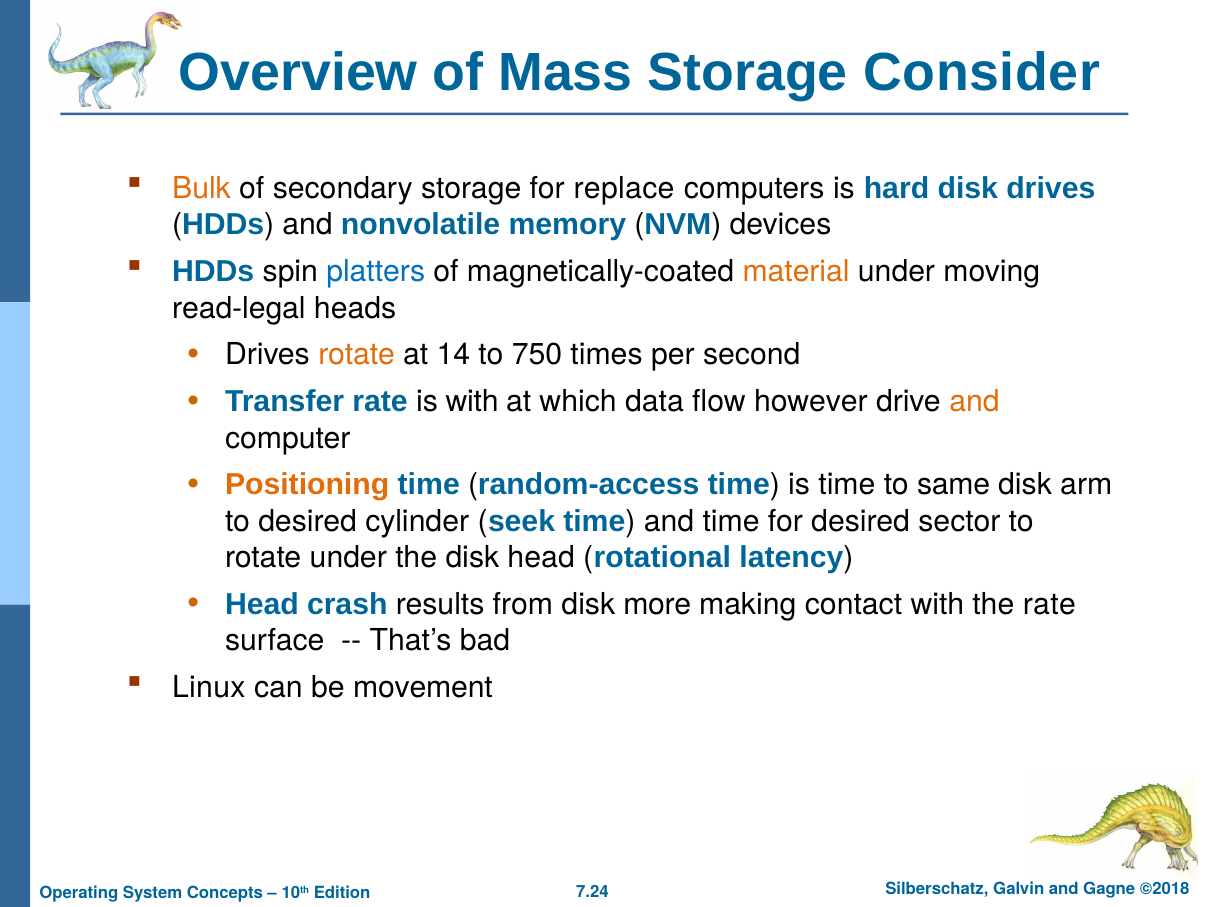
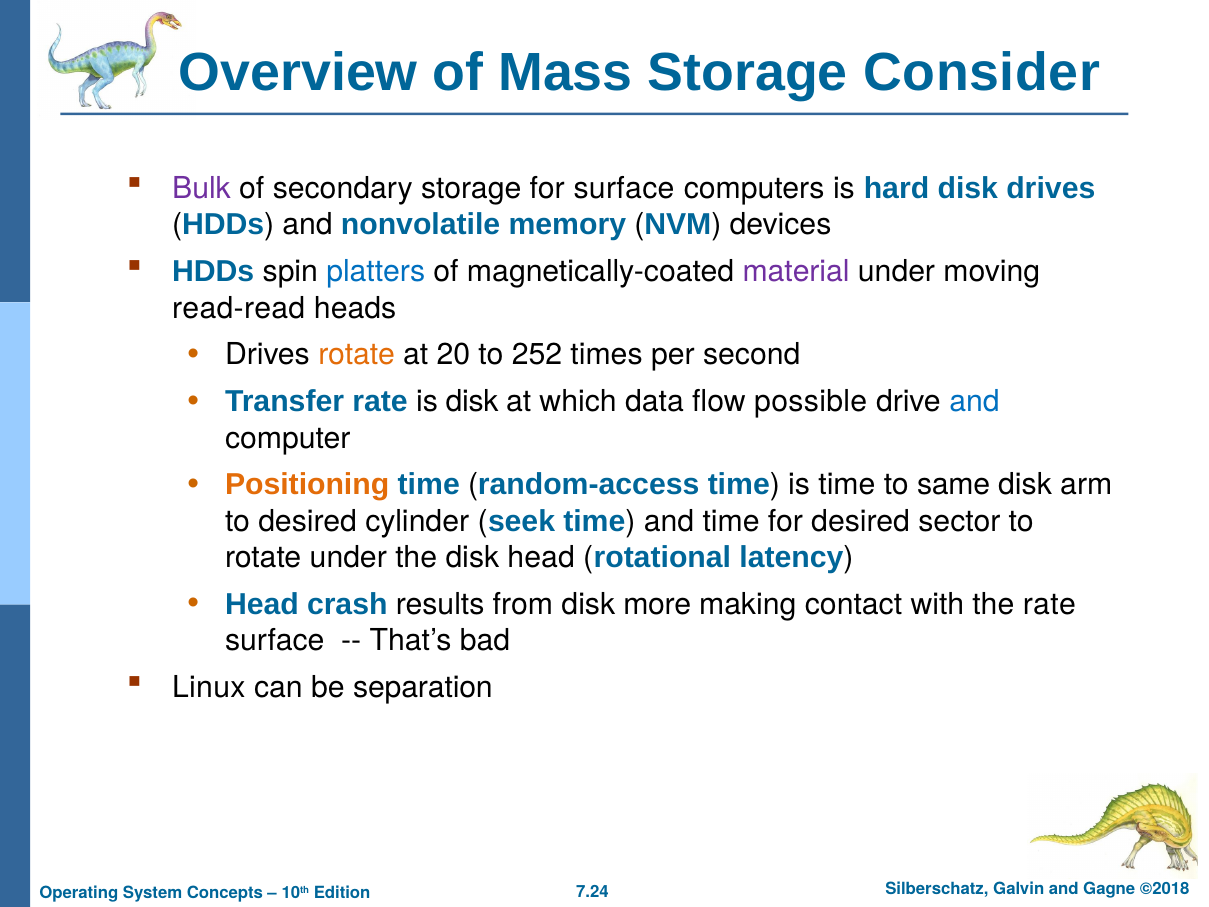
Bulk colour: orange -> purple
for replace: replace -> surface
material colour: orange -> purple
read-legal: read-legal -> read-read
14: 14 -> 20
750: 750 -> 252
is with: with -> disk
however: however -> possible
and at (974, 402) colour: orange -> blue
movement: movement -> separation
